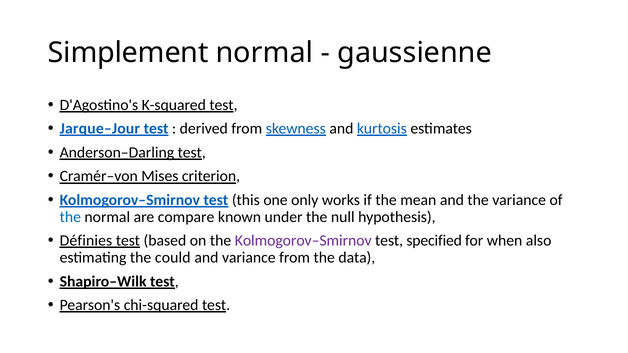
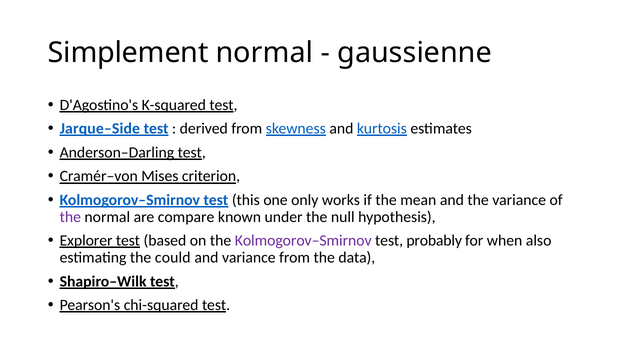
Jarque–Jour: Jarque–Jour -> Jarque–Side
the at (70, 217) colour: blue -> purple
Définies: Définies -> Explorer
specified: specified -> probably
